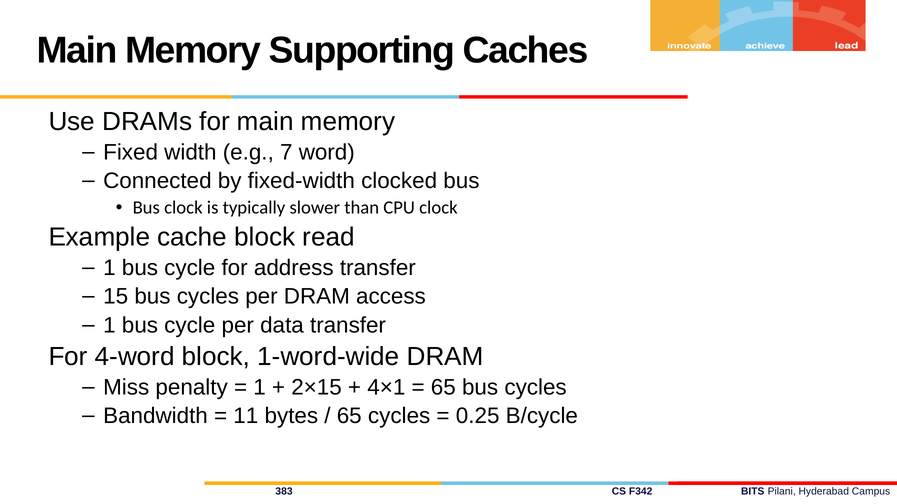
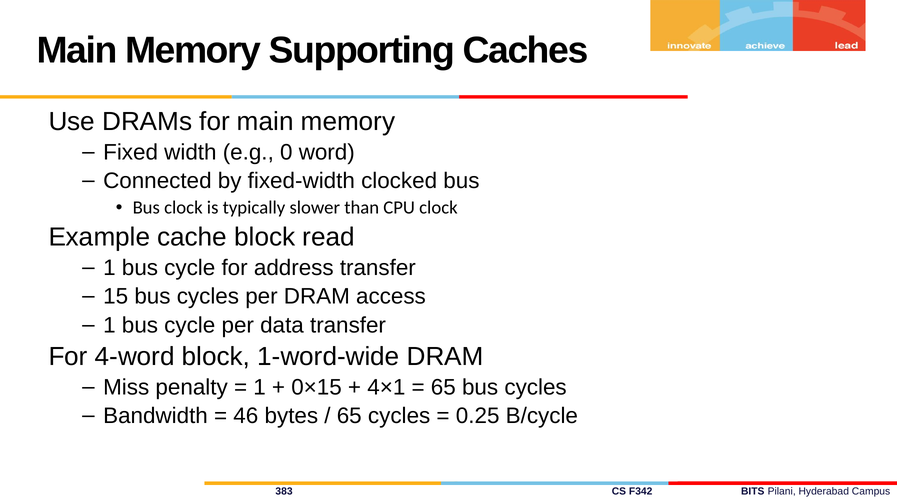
7: 7 -> 0
2×15: 2×15 -> 0×15
11: 11 -> 46
